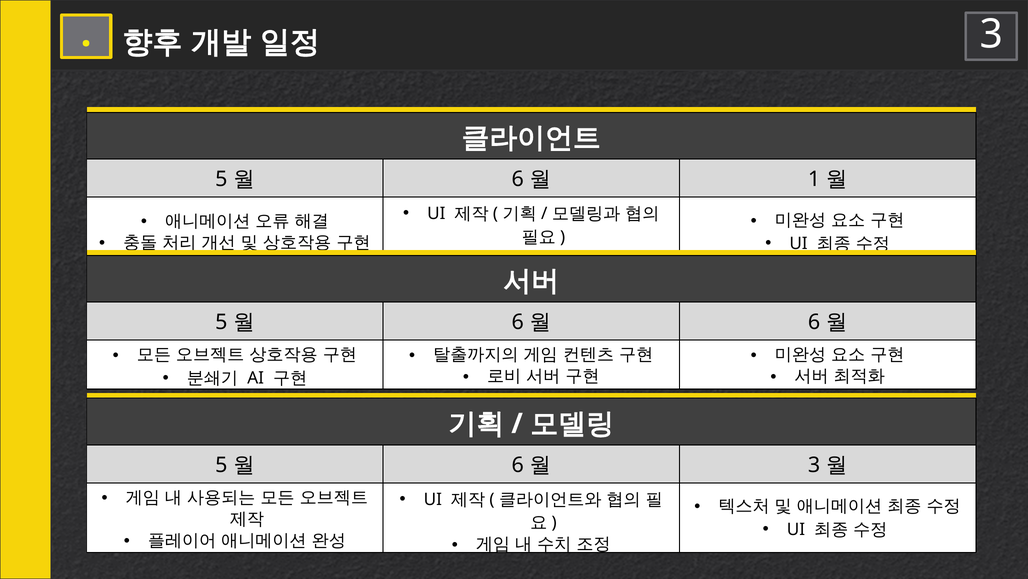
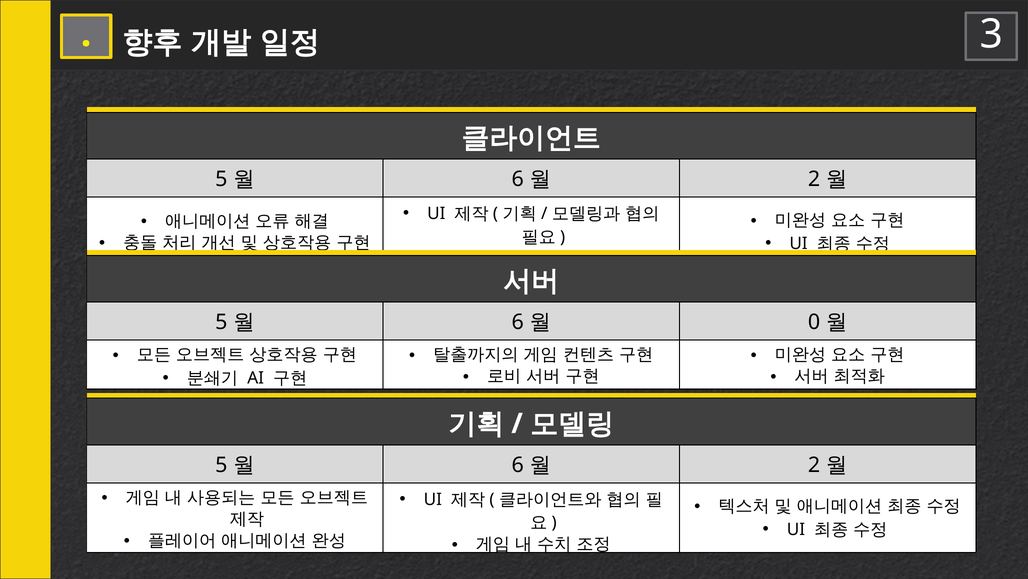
1 at (814, 179): 1 -> 2
6 at (814, 322): 6 -> 0
3 at (814, 465): 3 -> 2
